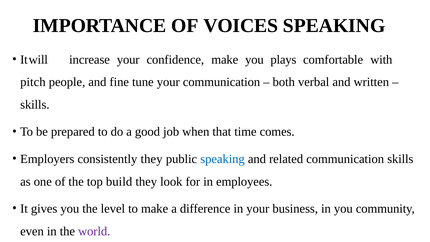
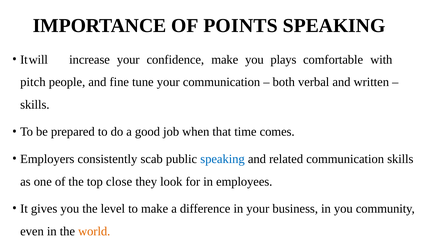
VOICES: VOICES -> POINTS
consistently they: they -> scab
build: build -> close
world colour: purple -> orange
